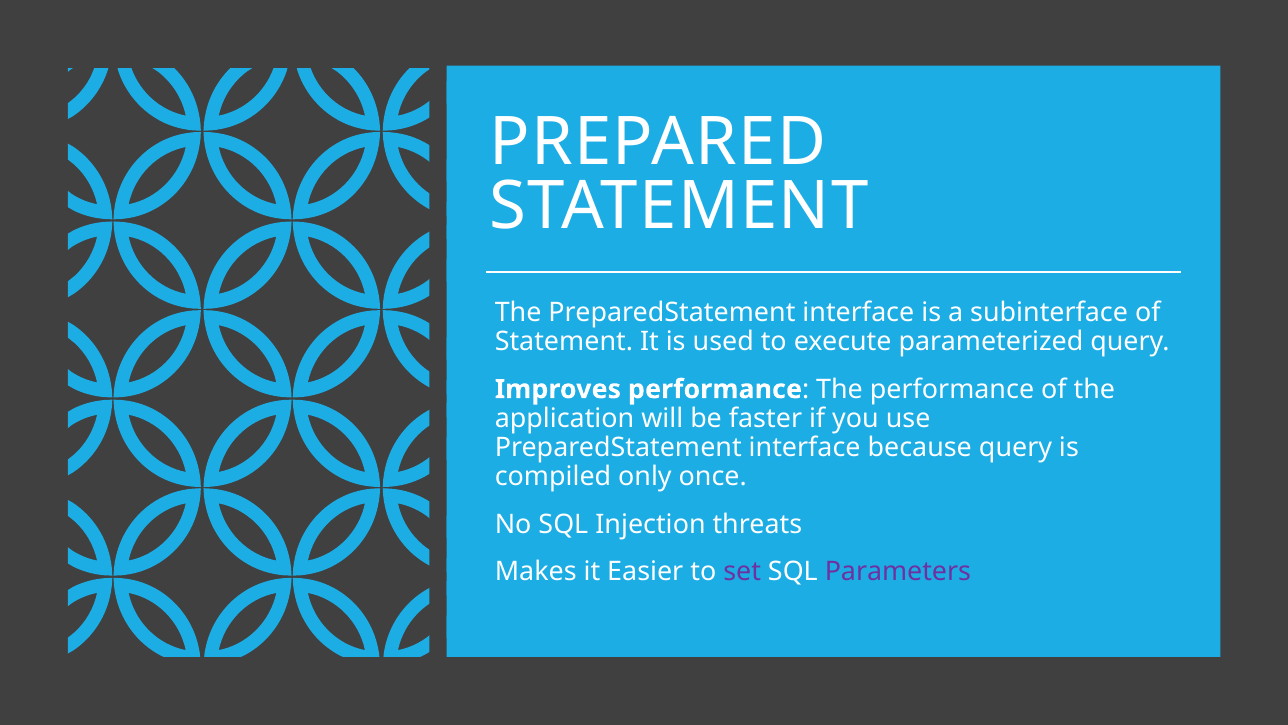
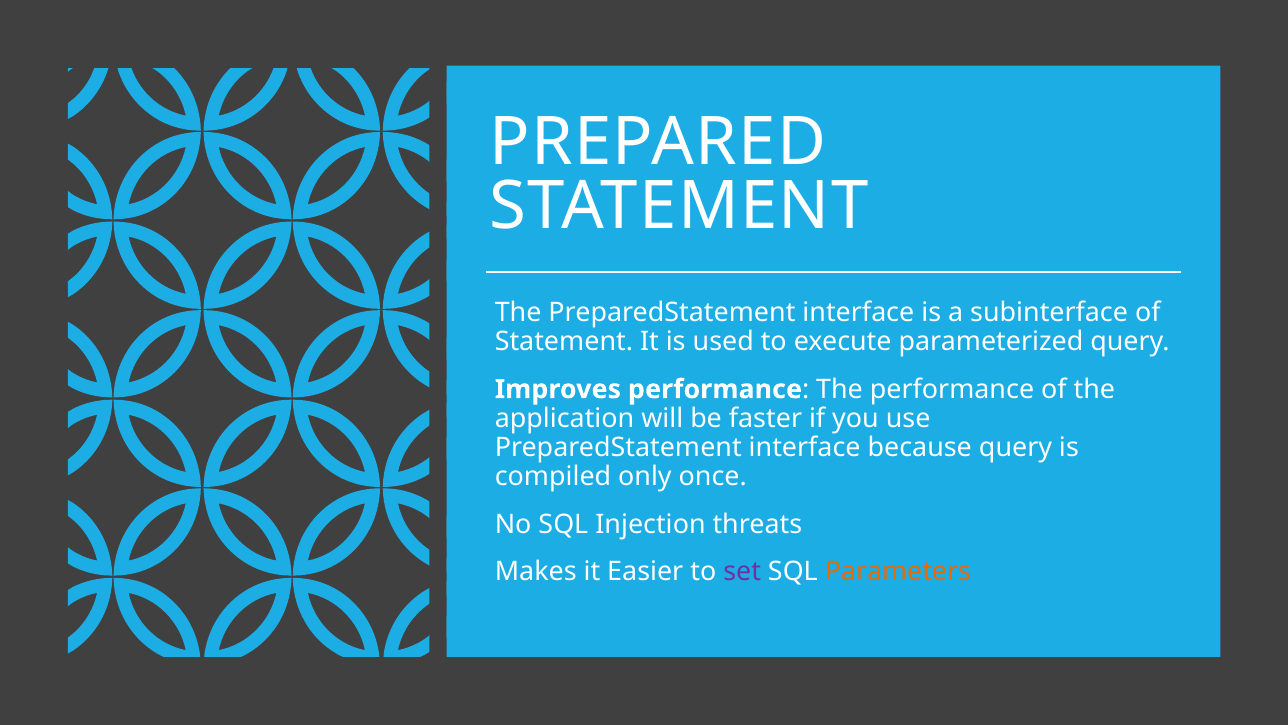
Parameters colour: purple -> orange
